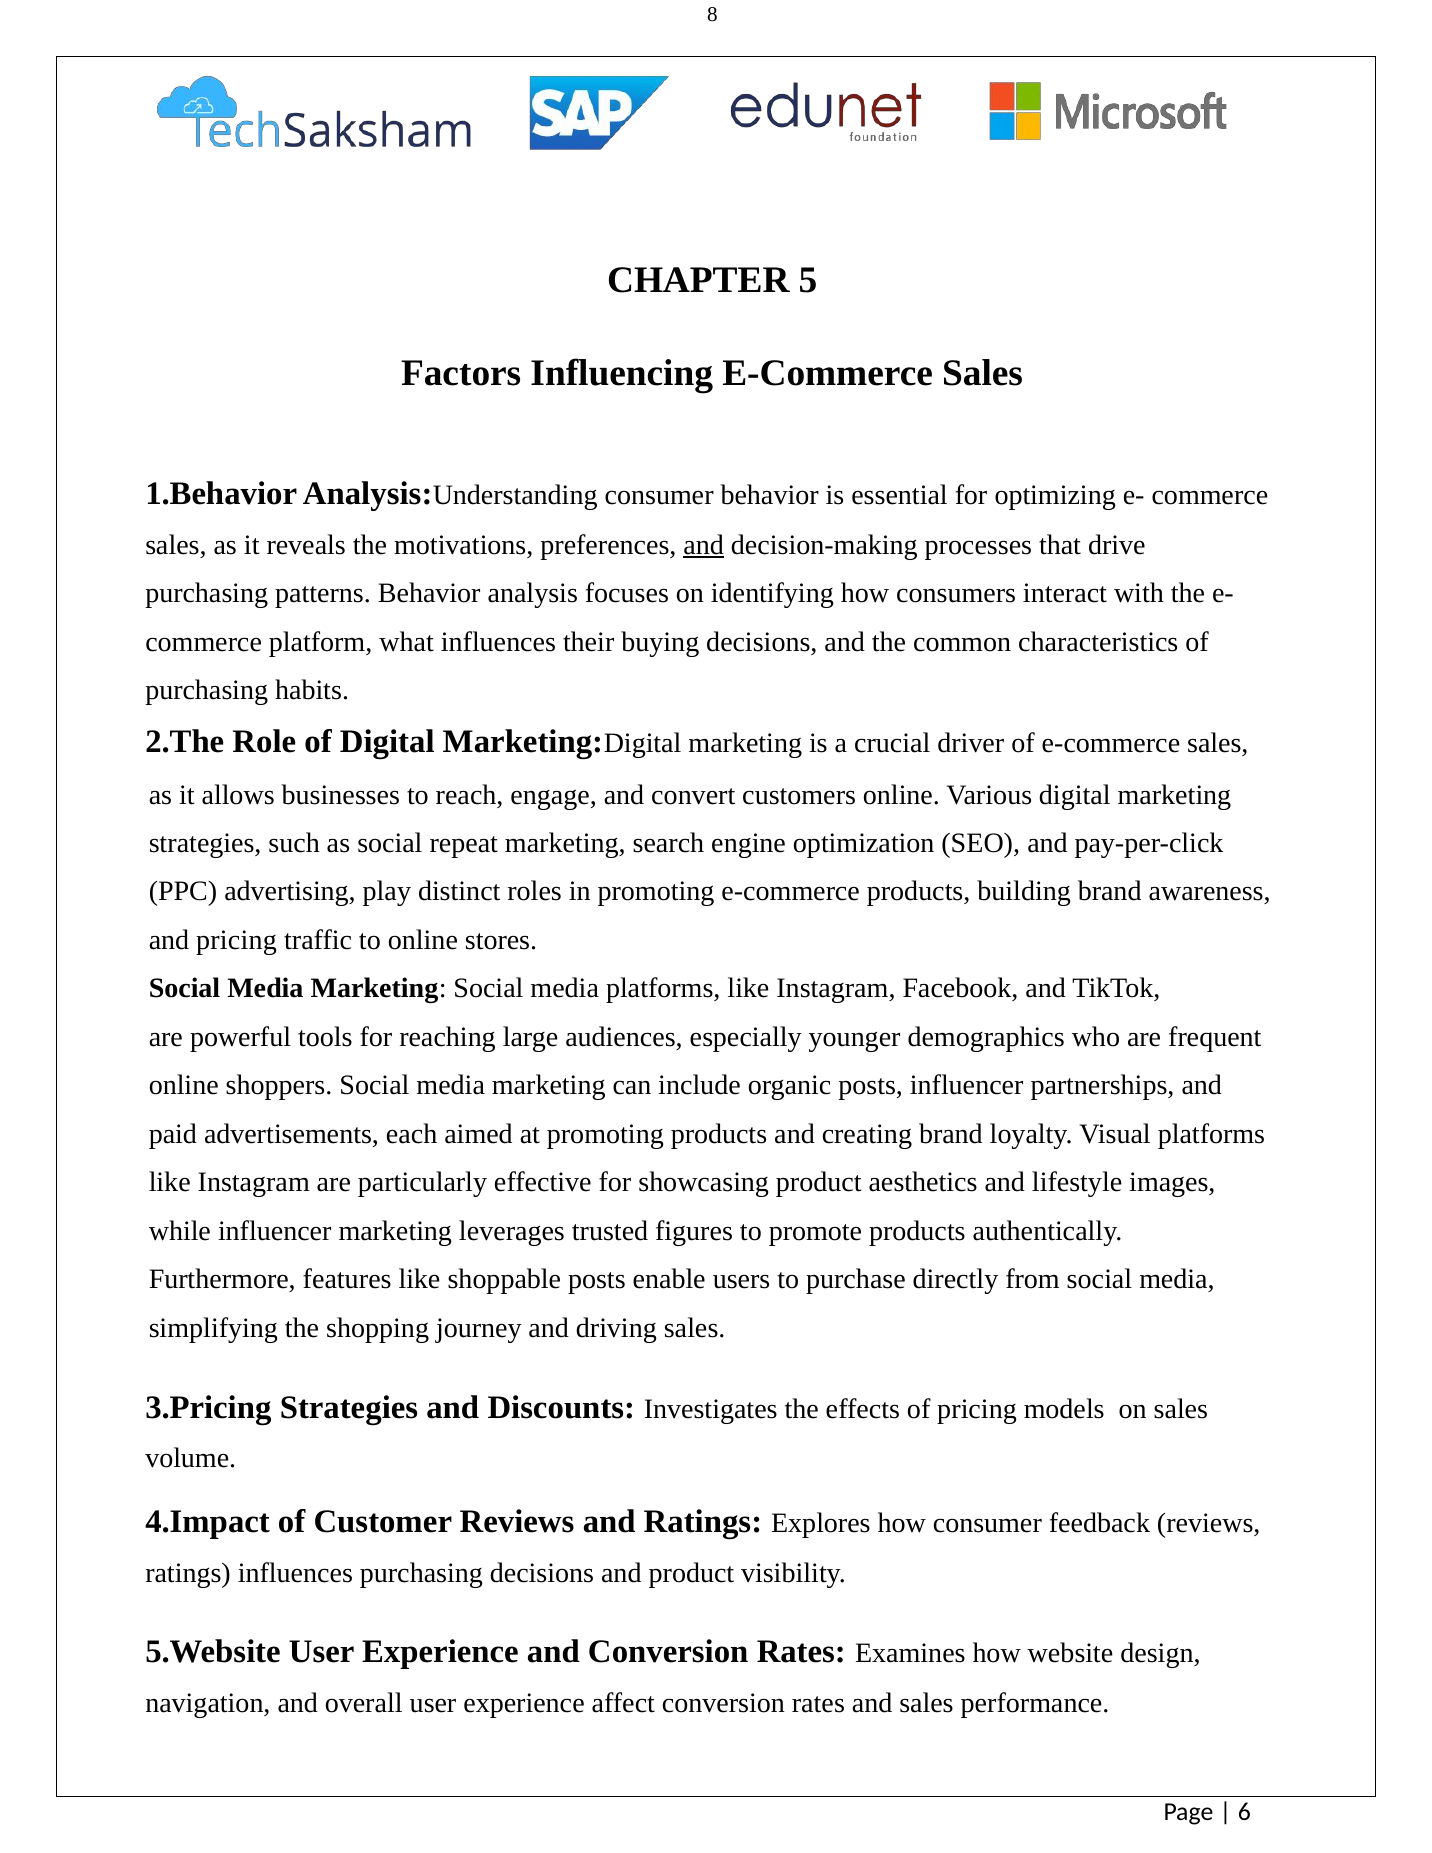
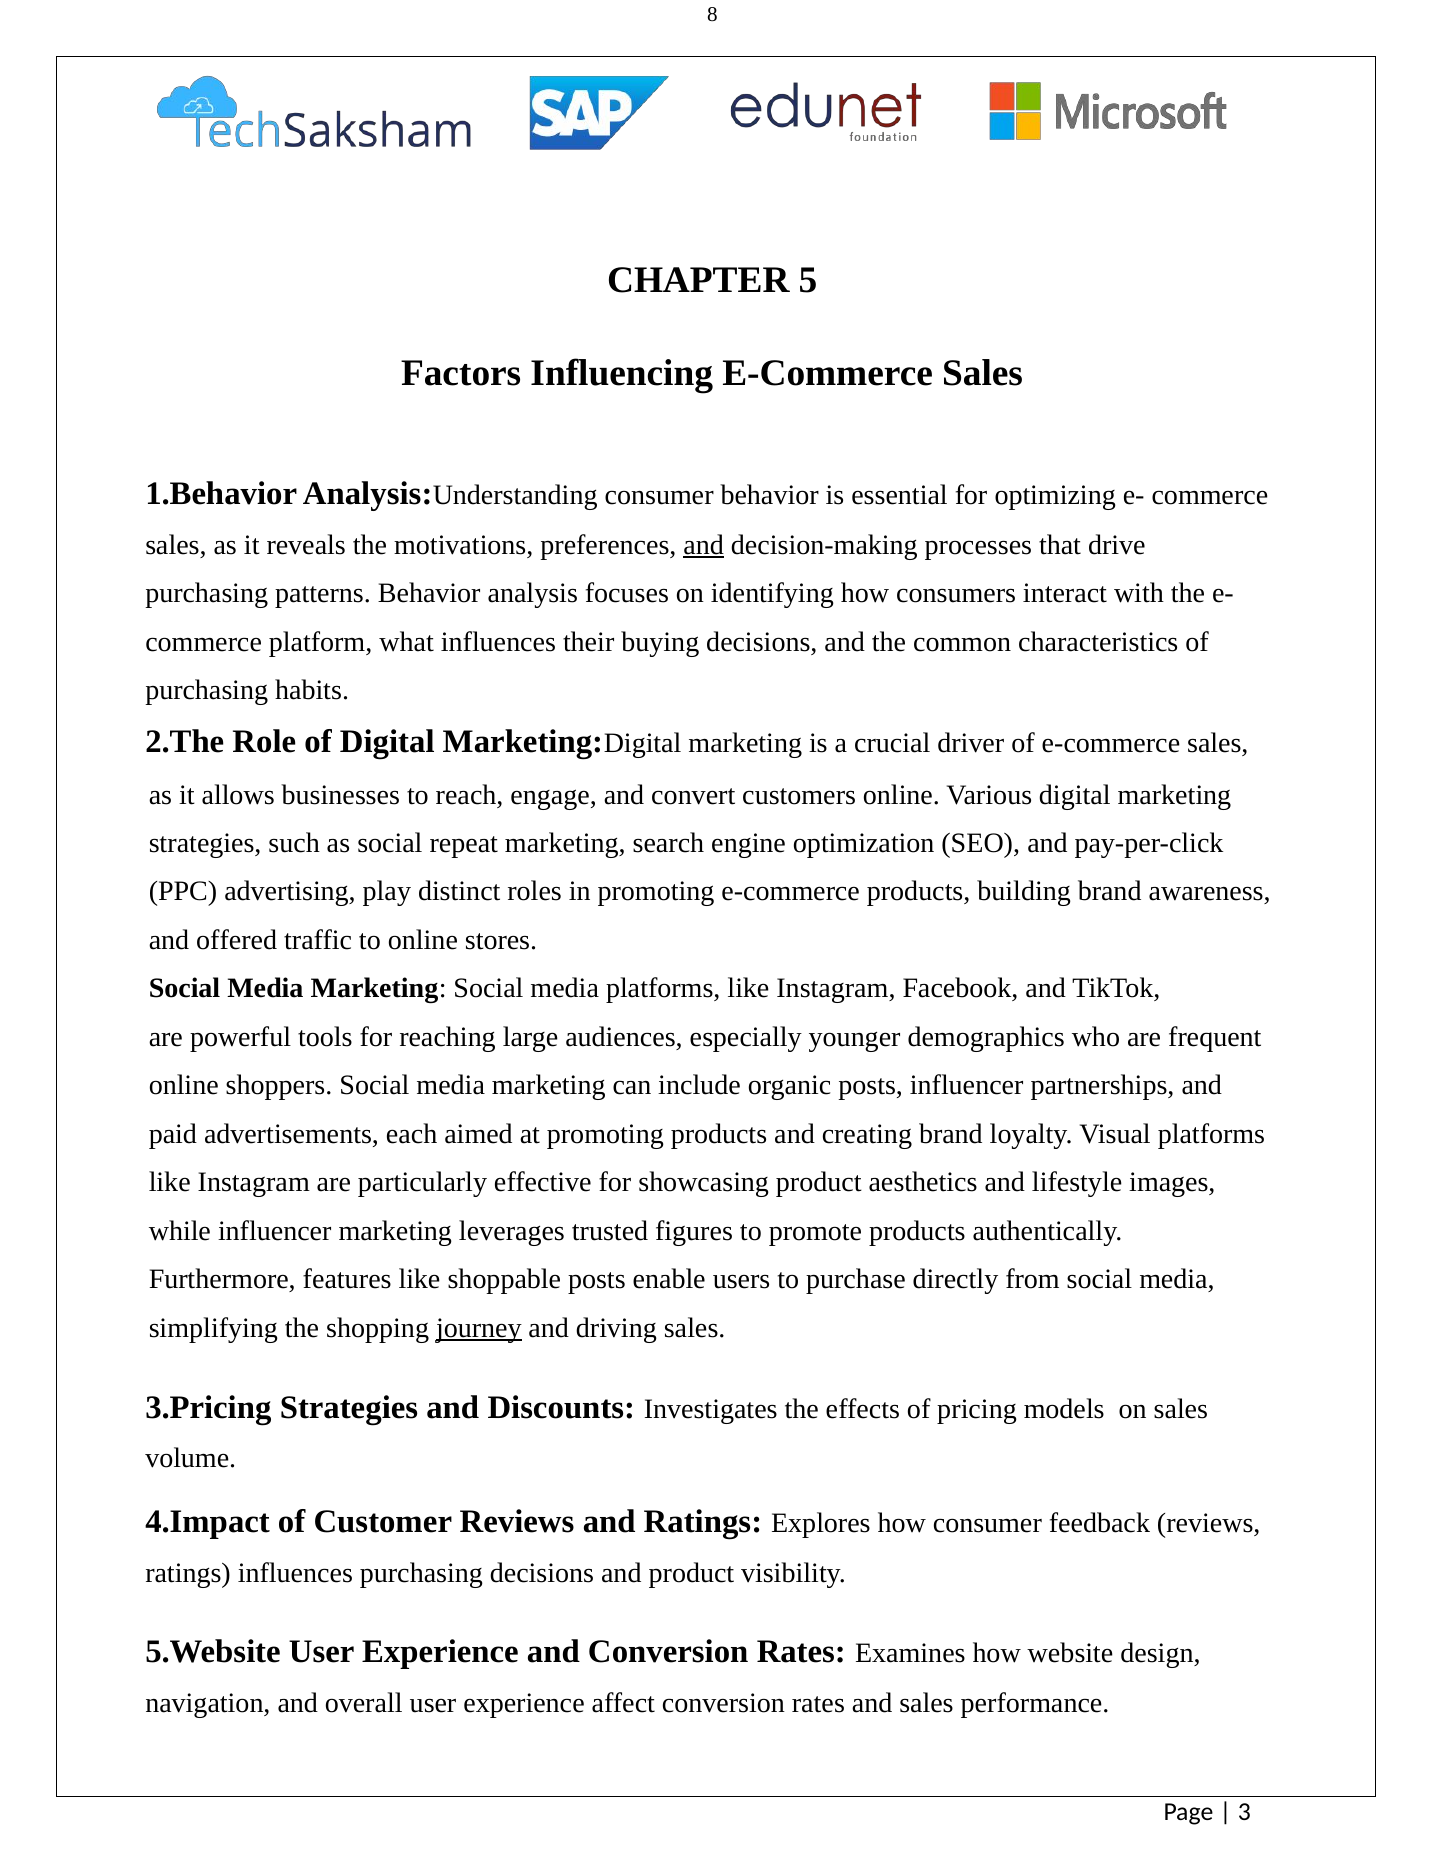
and pricing: pricing -> offered
journey underline: none -> present
6: 6 -> 3
